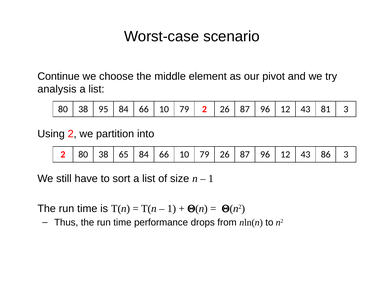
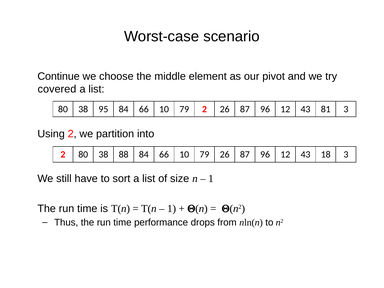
analysis: analysis -> covered
65: 65 -> 88
86: 86 -> 18
